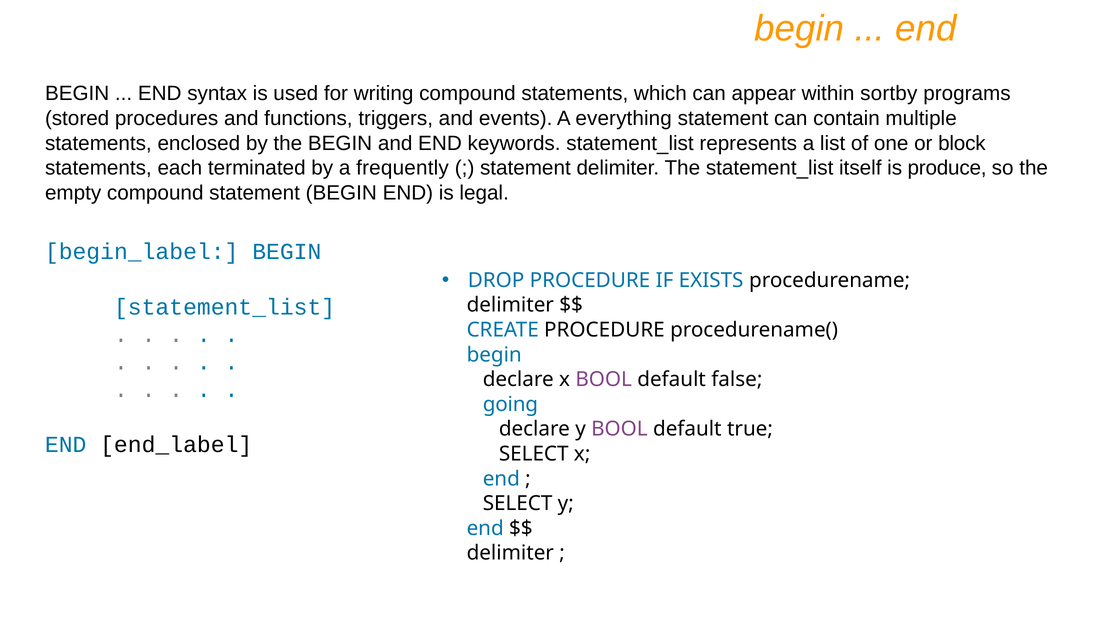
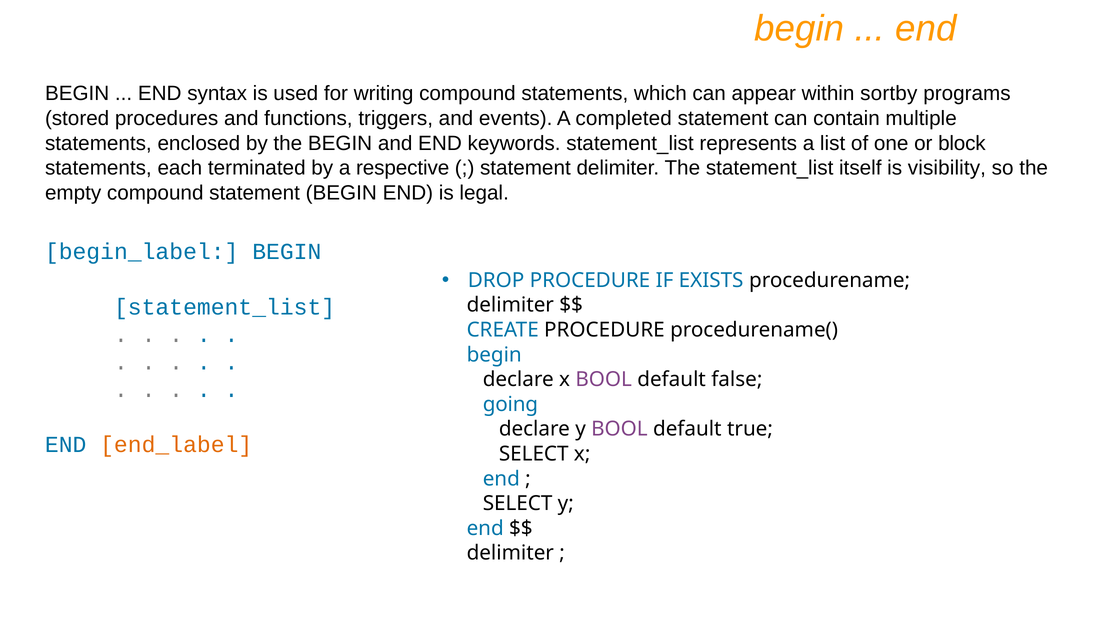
everything: everything -> completed
frequently: frequently -> respective
produce: produce -> visibility
end_label colour: black -> orange
